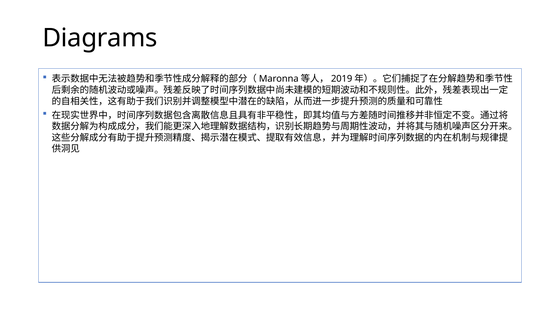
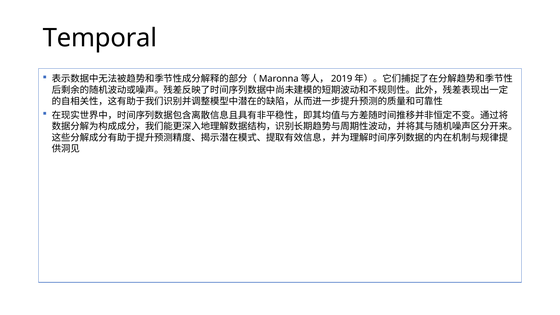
Diagrams: Diagrams -> Temporal
